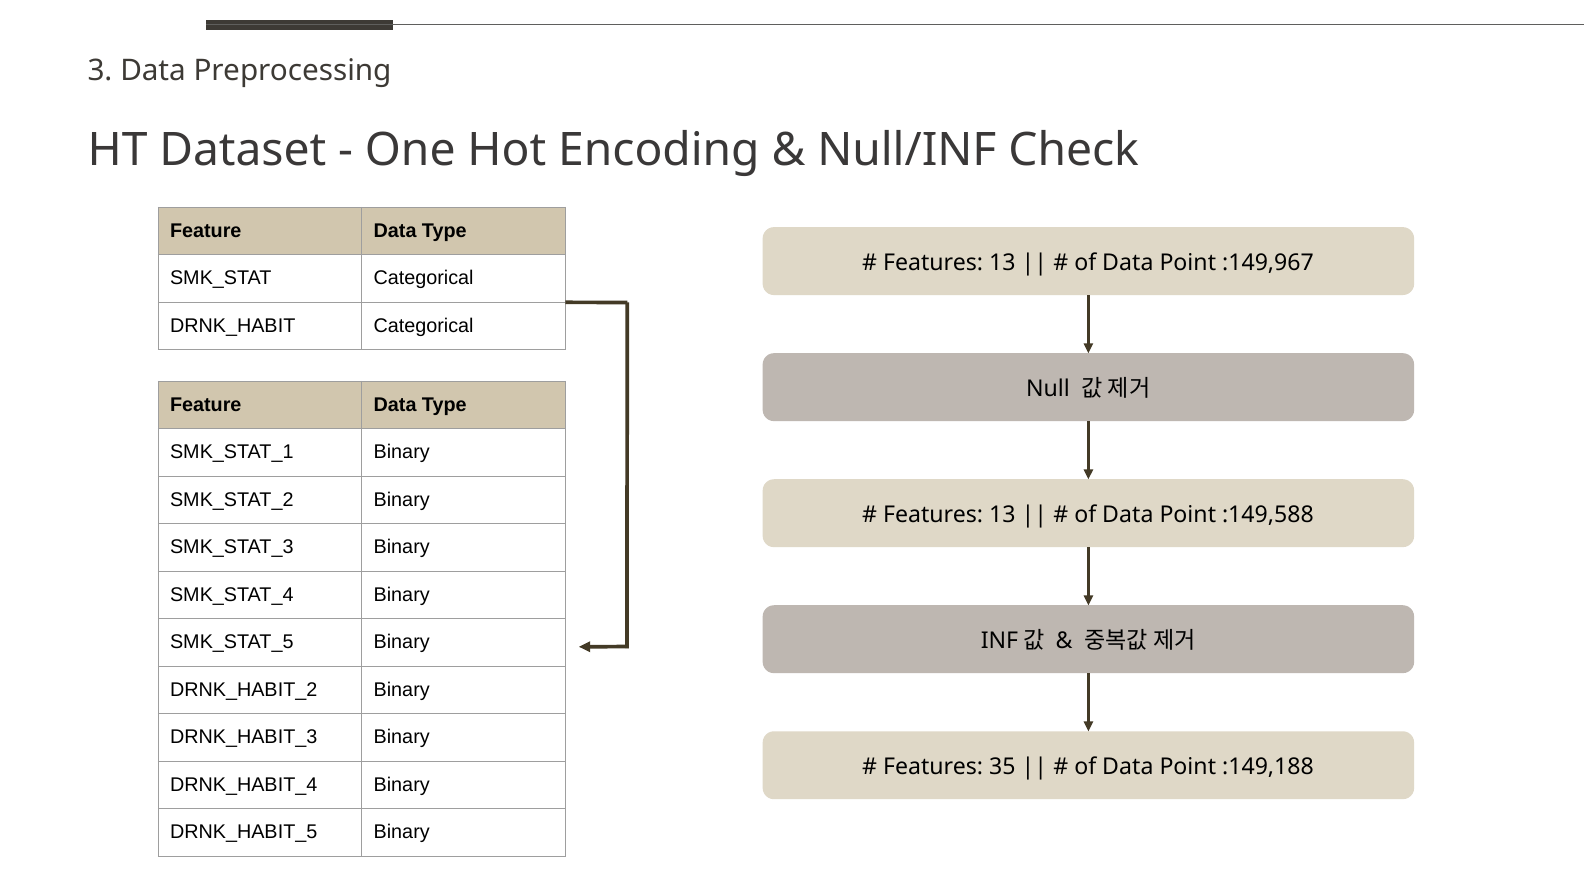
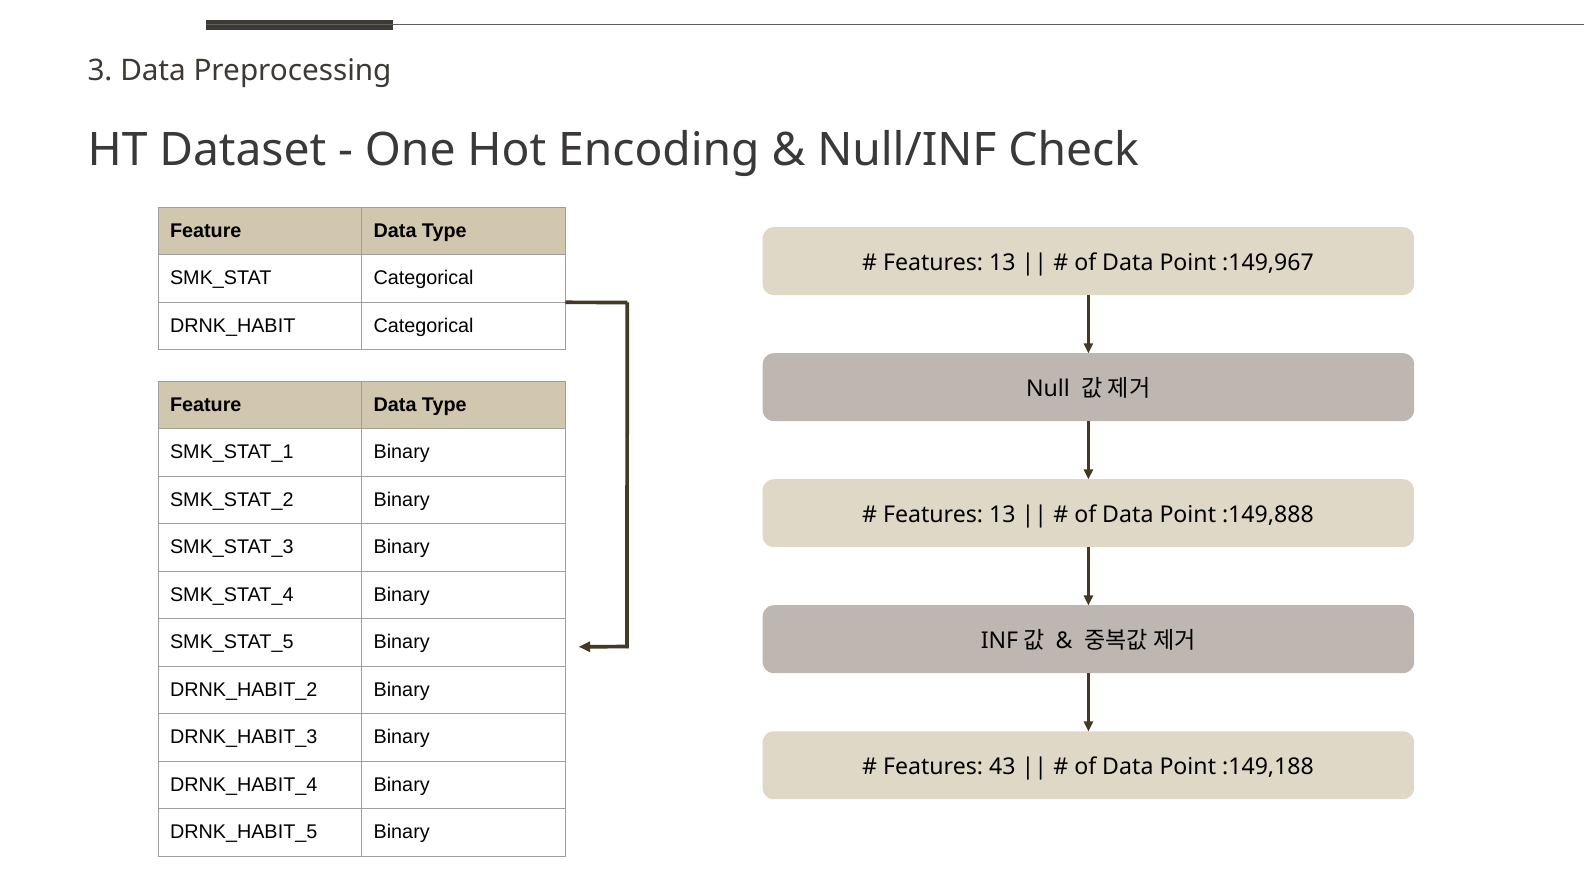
:149,588: :149,588 -> :149,888
35: 35 -> 43
